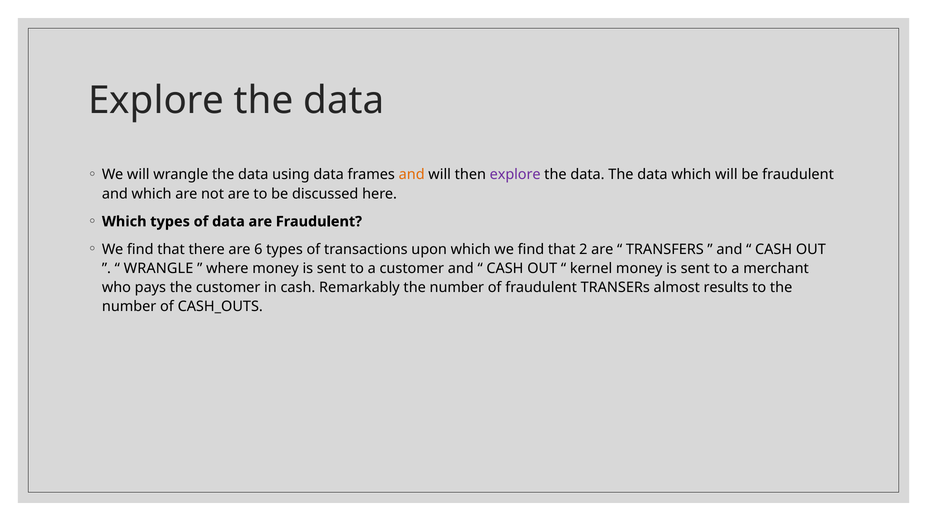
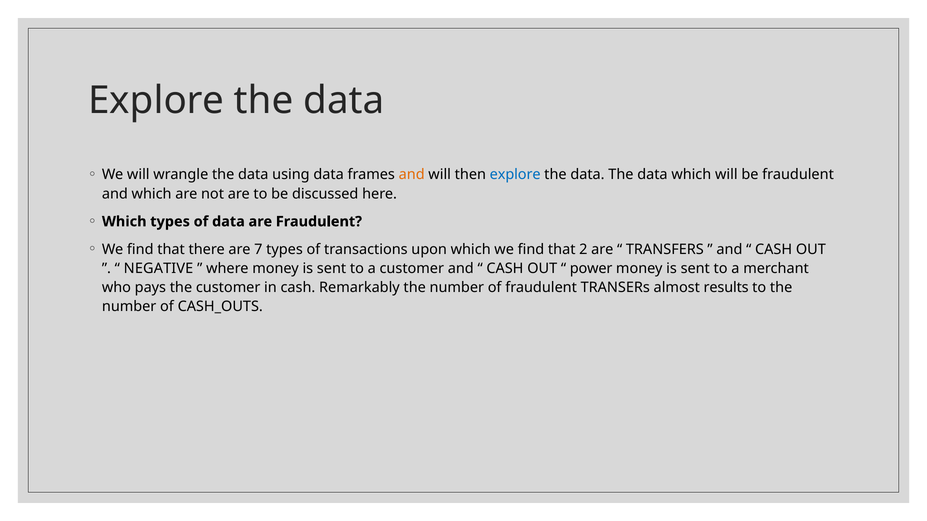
explore at (515, 175) colour: purple -> blue
6: 6 -> 7
WRANGLE at (159, 269): WRANGLE -> NEGATIVE
kernel: kernel -> power
